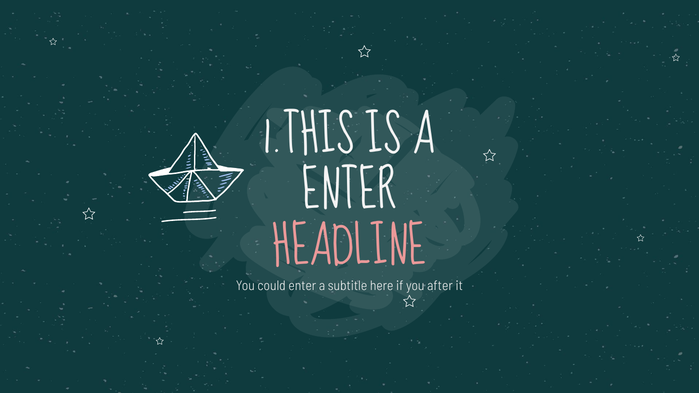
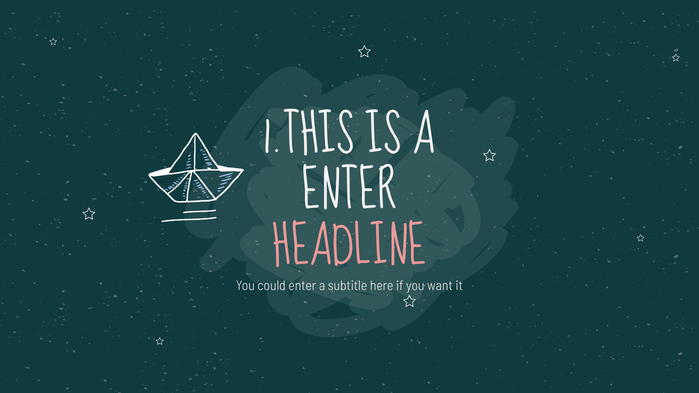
after: after -> want
